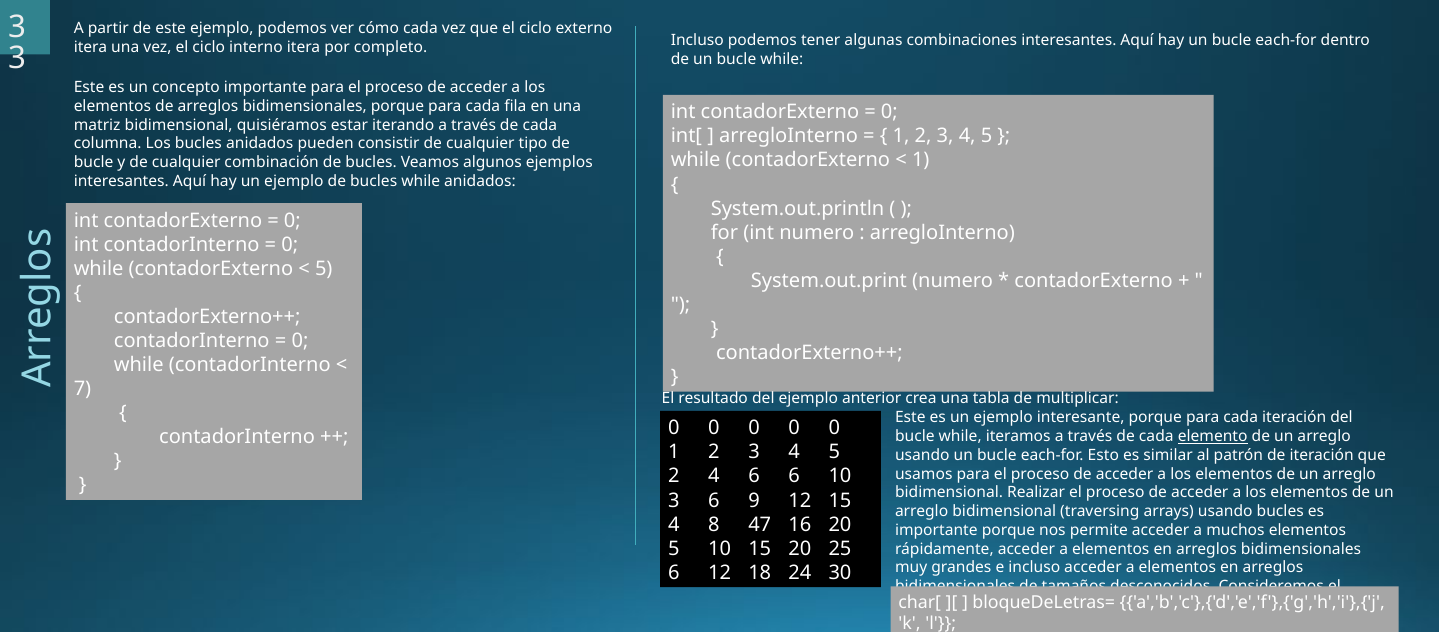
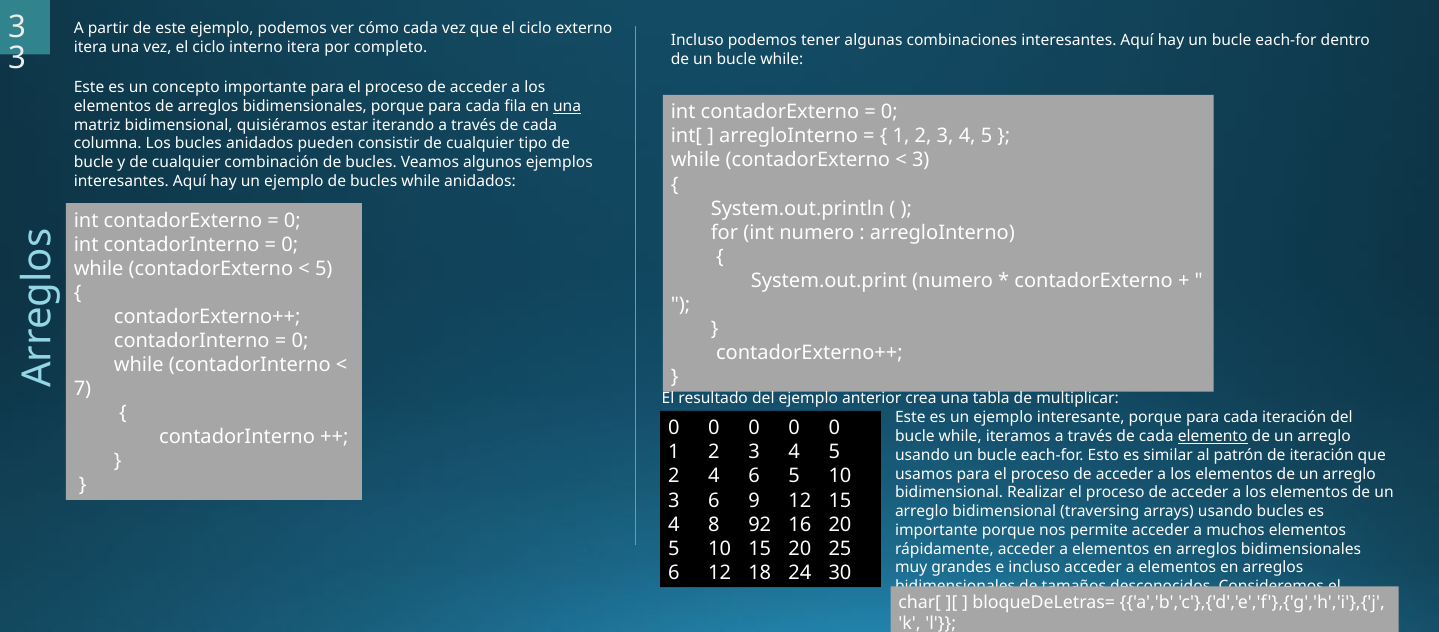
una at (567, 106) underline: none -> present
1 at (921, 160): 1 -> 3
6 6: 6 -> 5
47: 47 -> 92
